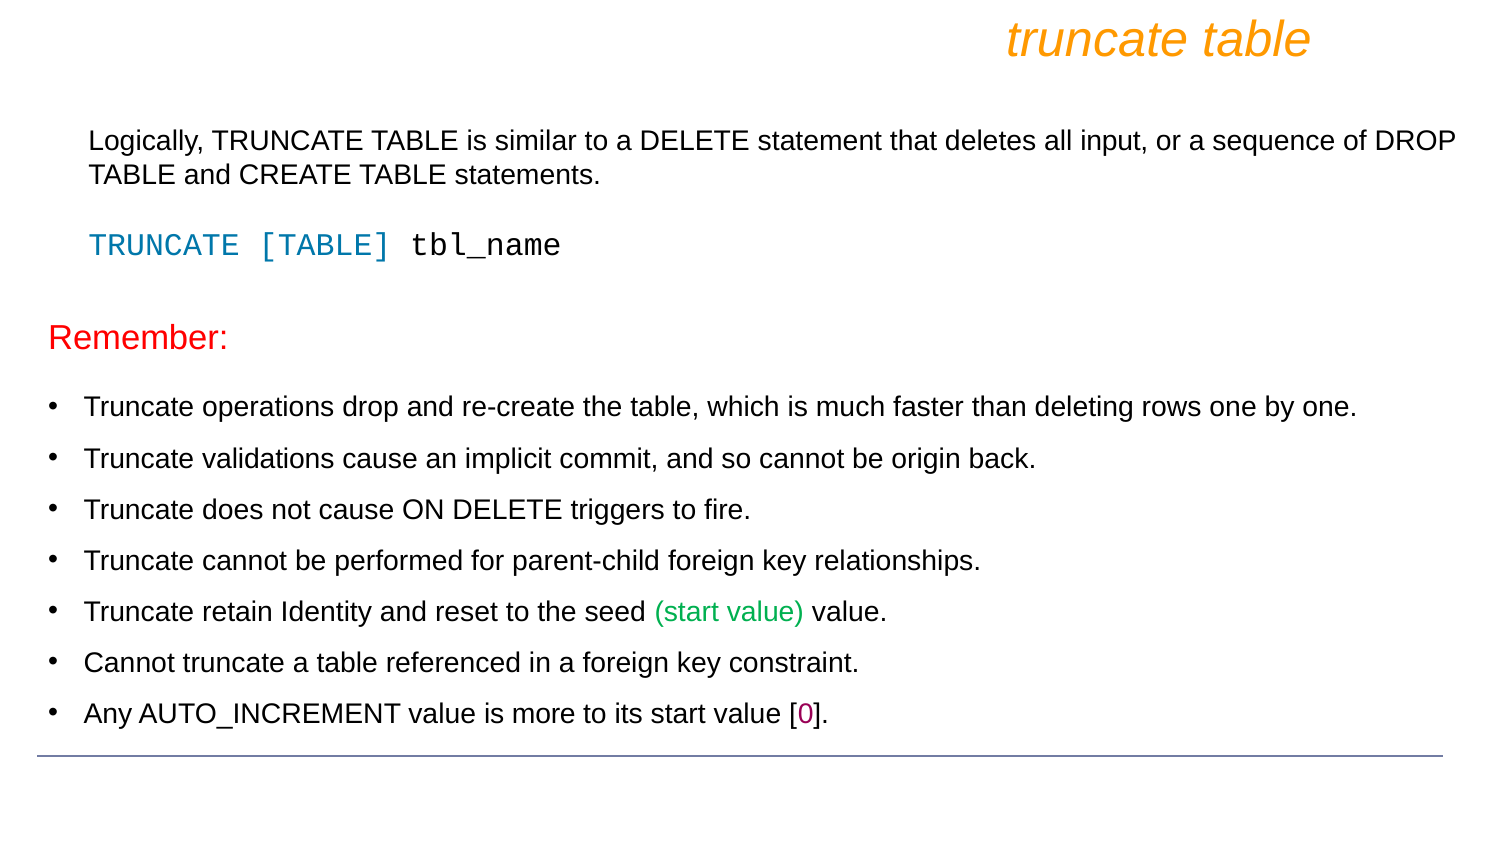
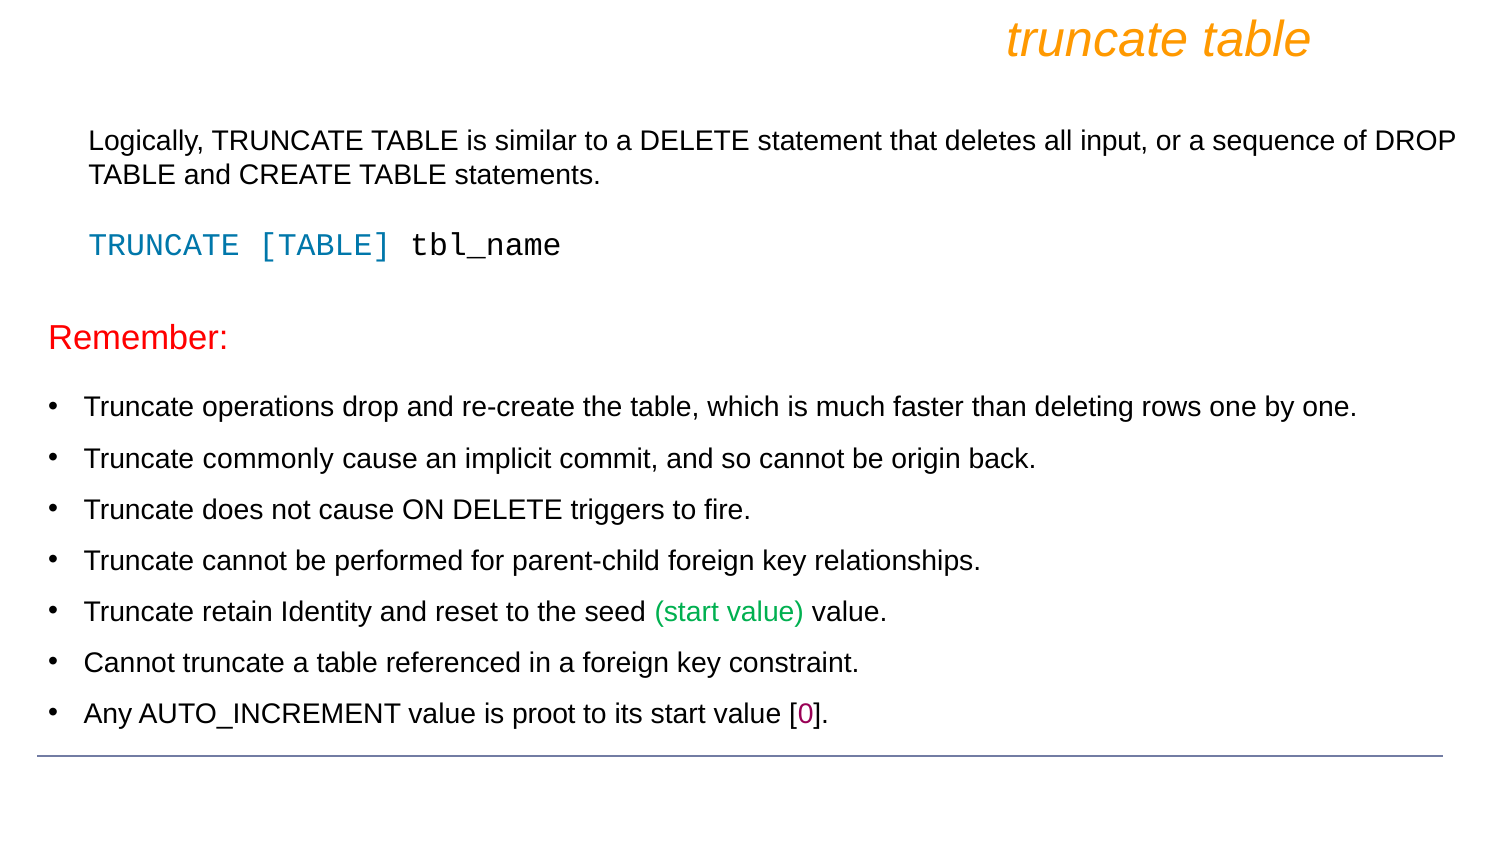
validations: validations -> commonly
more: more -> proot
